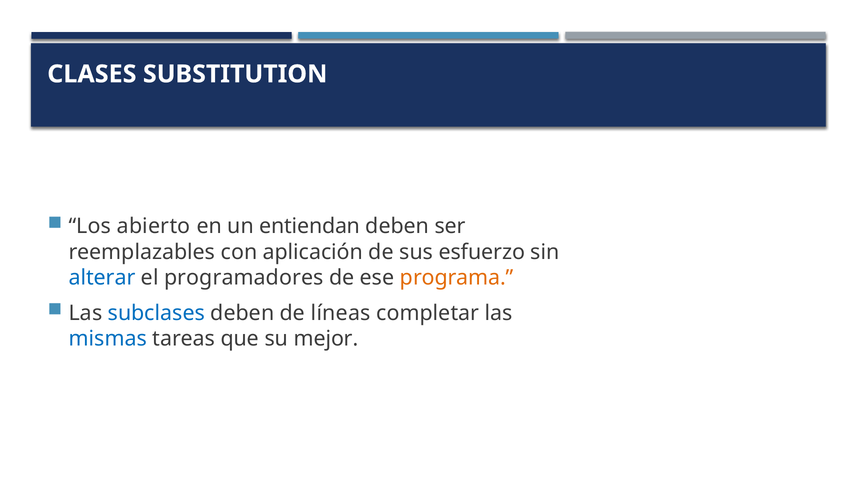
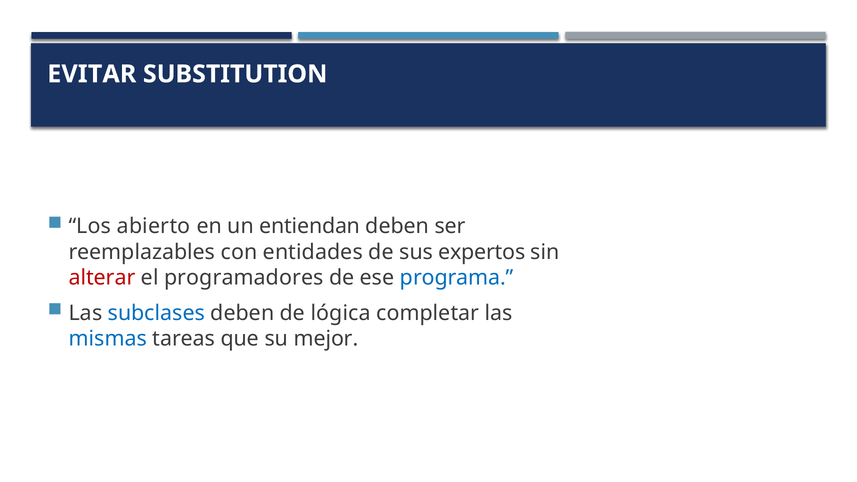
CLASES: CLASES -> EVITAR
aplicación: aplicación -> entidades
esfuerzo: esfuerzo -> expertos
alterar colour: blue -> red
programa colour: orange -> blue
líneas: líneas -> lógica
